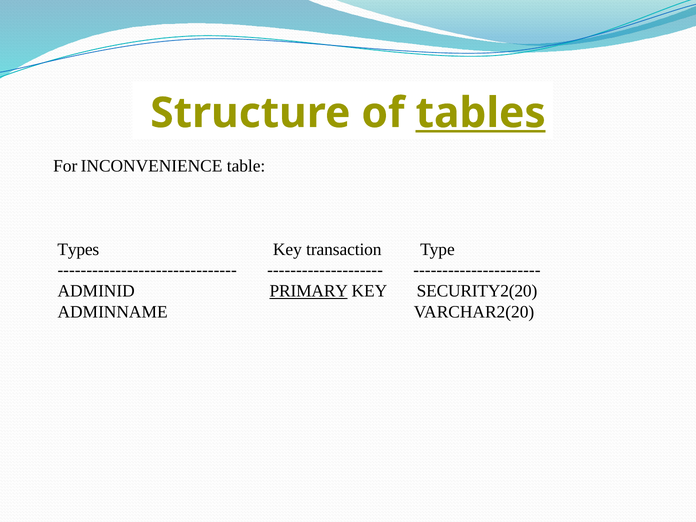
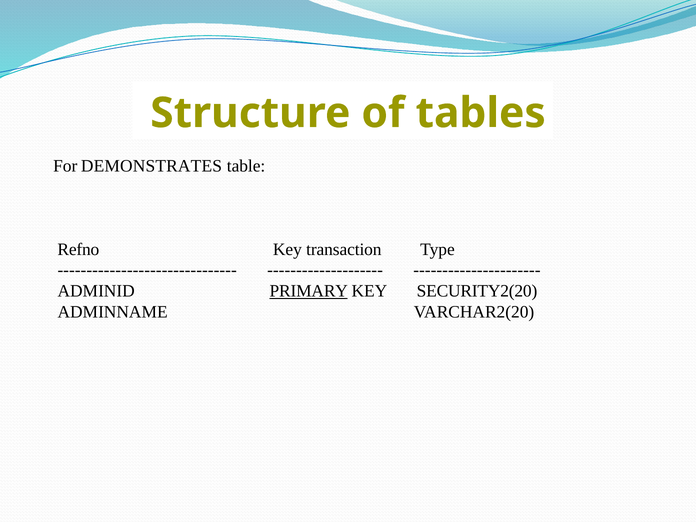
tables underline: present -> none
INCONVENIENCE: INCONVENIENCE -> DEMONSTRATES
Types: Types -> Refno
